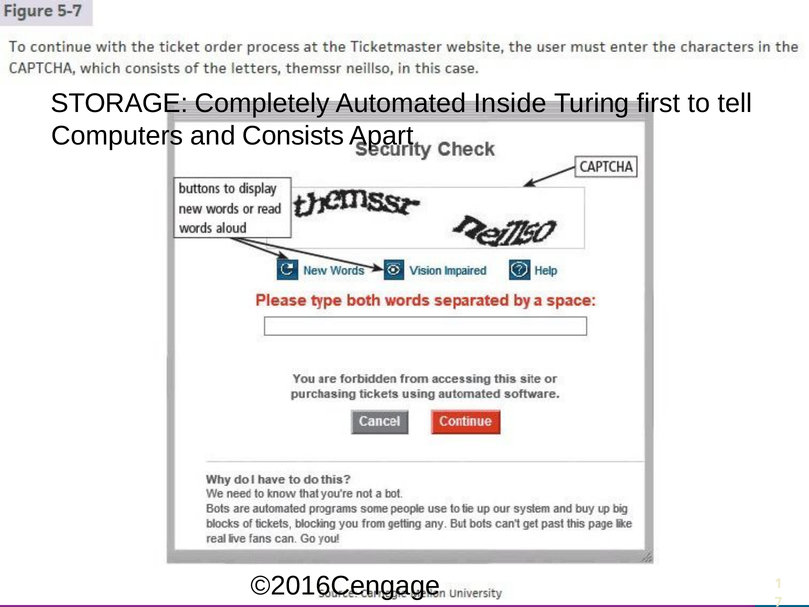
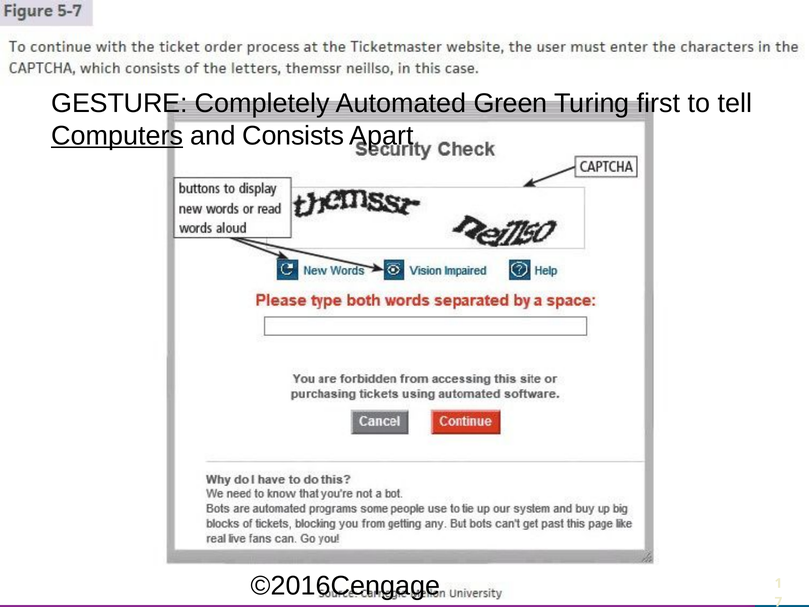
STORAGE: STORAGE -> GESTURE
Inside: Inside -> Green
Computers underline: none -> present
